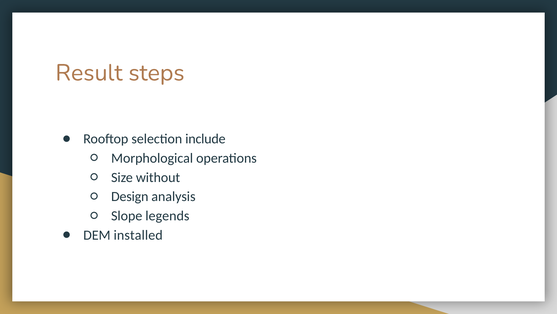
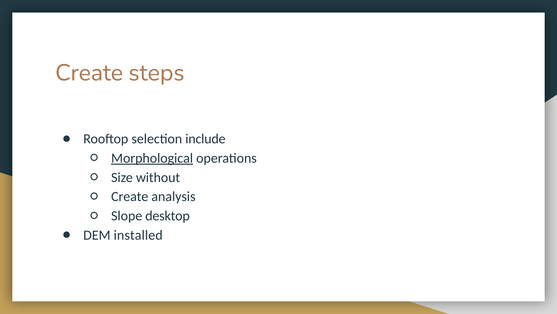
Result at (89, 73): Result -> Create
Morphological underline: none -> present
Design at (130, 196): Design -> Create
legends: legends -> desktop
